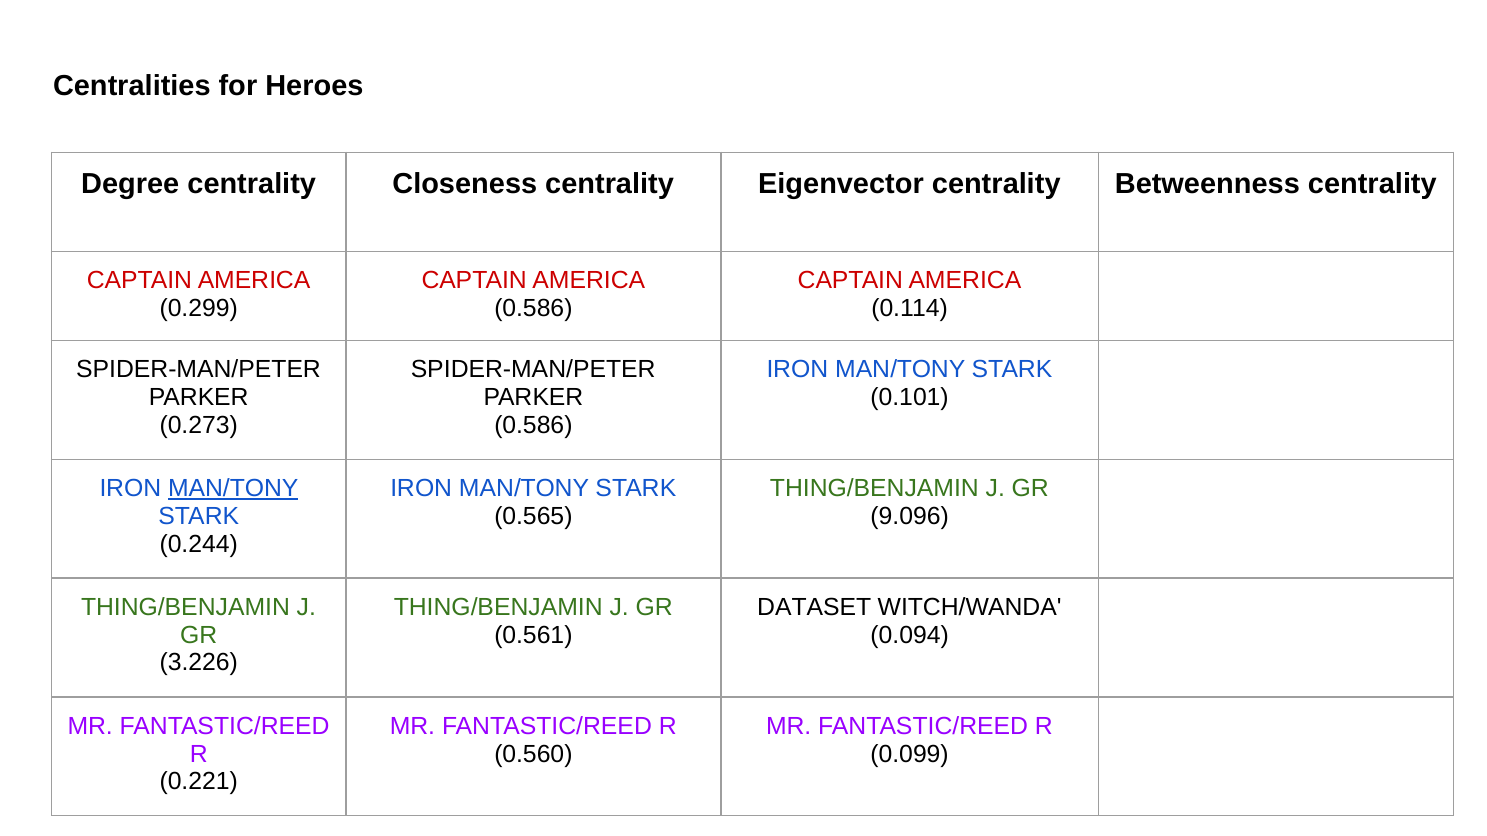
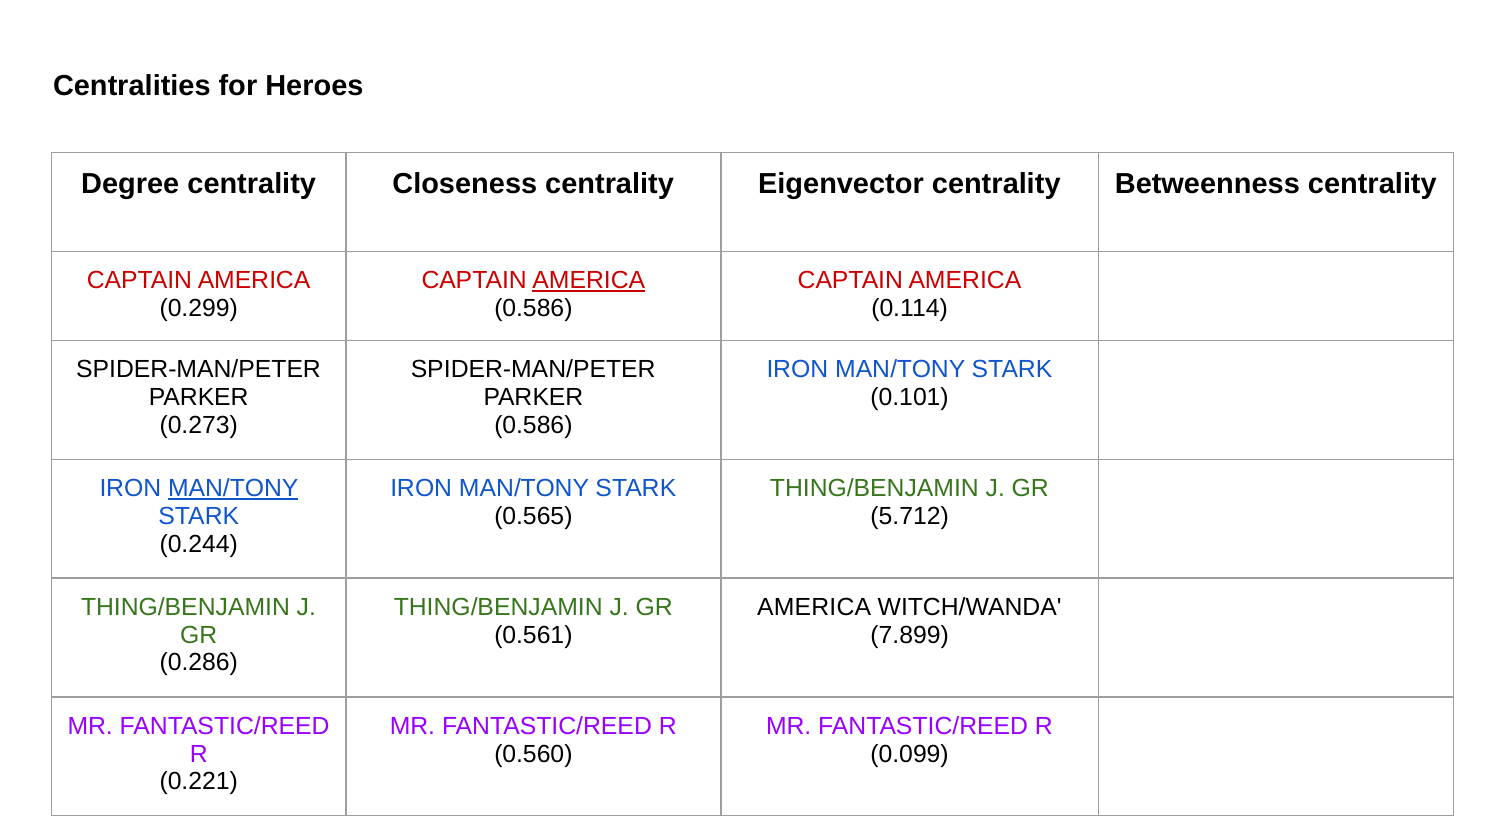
AMERICA at (589, 281) underline: none -> present
9.096: 9.096 -> 5.712
DATASET at (814, 608): DATASET -> AMERICA
0.094: 0.094 -> 7.899
3.226: 3.226 -> 0.286
